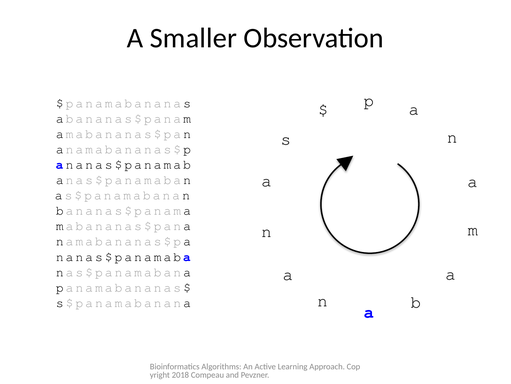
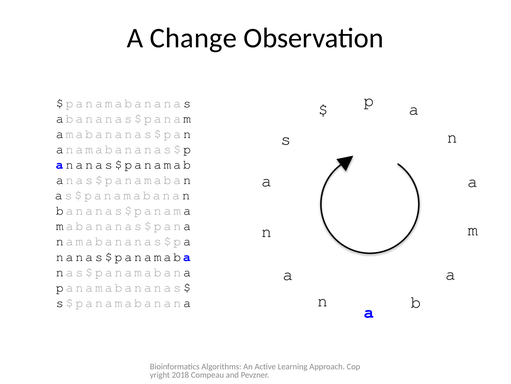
Smaller: Smaller -> Change
